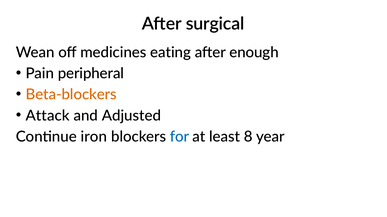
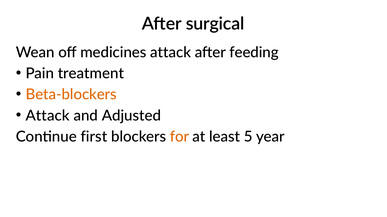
medicines eating: eating -> attack
enough: enough -> feeding
peripheral: peripheral -> treatment
iron: iron -> first
for colour: blue -> orange
8: 8 -> 5
